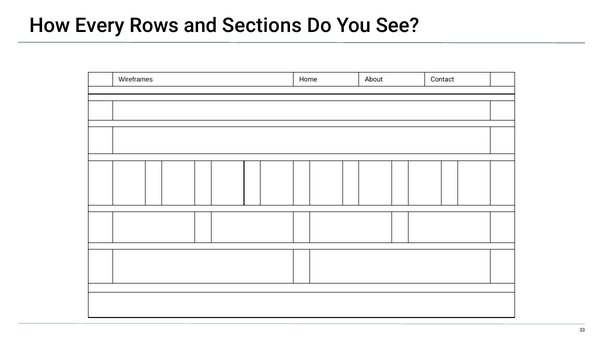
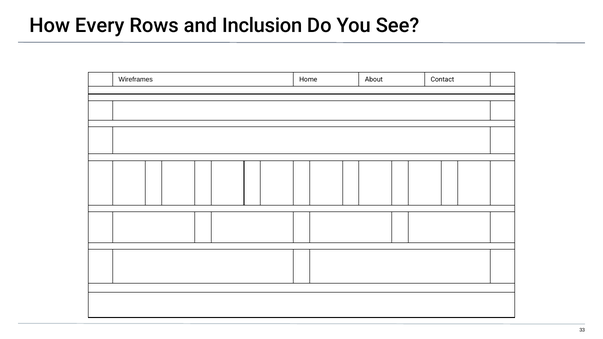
Sections: Sections -> Inclusion
